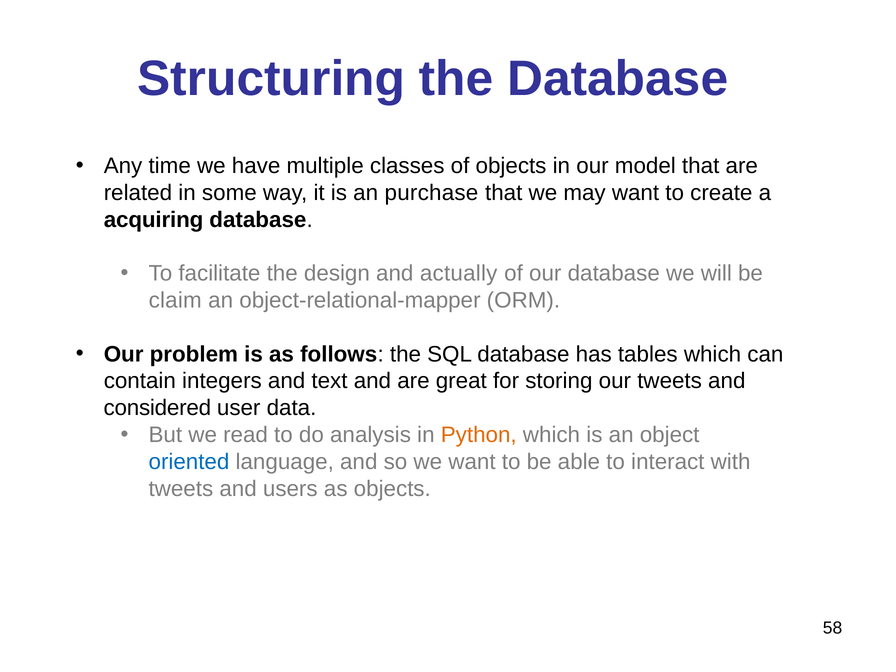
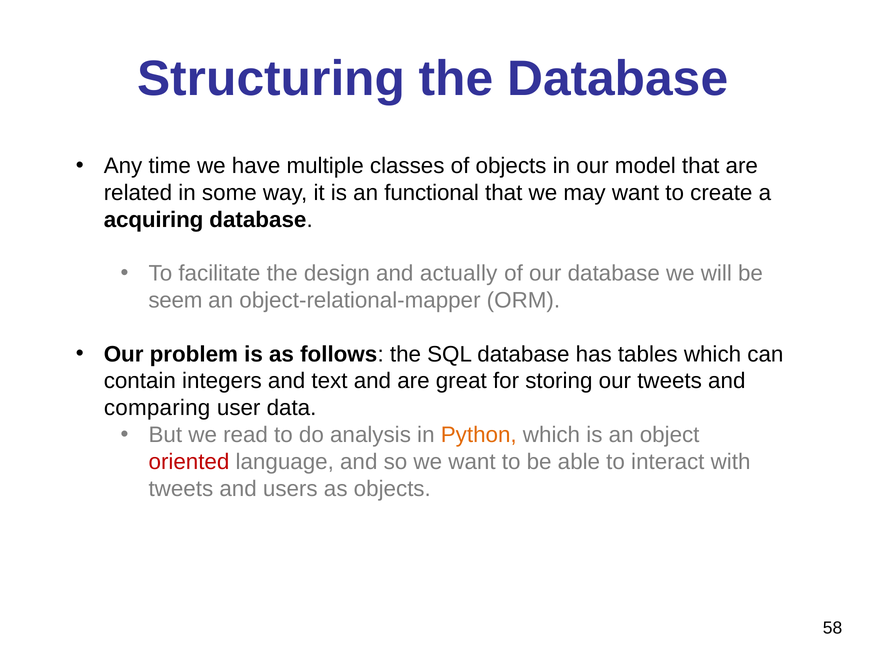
purchase: purchase -> functional
claim: claim -> seem
considered: considered -> comparing
oriented colour: blue -> red
